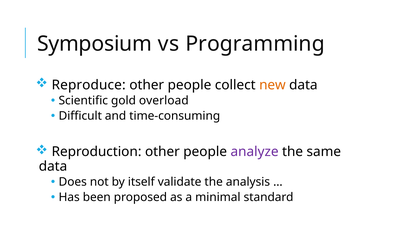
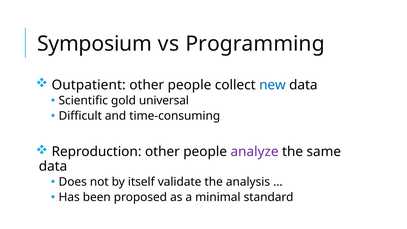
Reproduce: Reproduce -> Outpatient
new colour: orange -> blue
overload: overload -> universal
